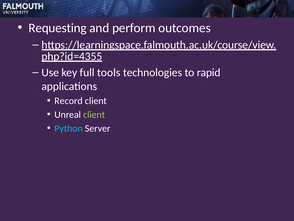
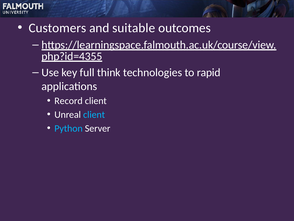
Requesting: Requesting -> Customers
perform: perform -> suitable
tools: tools -> think
client at (94, 114) colour: light green -> light blue
